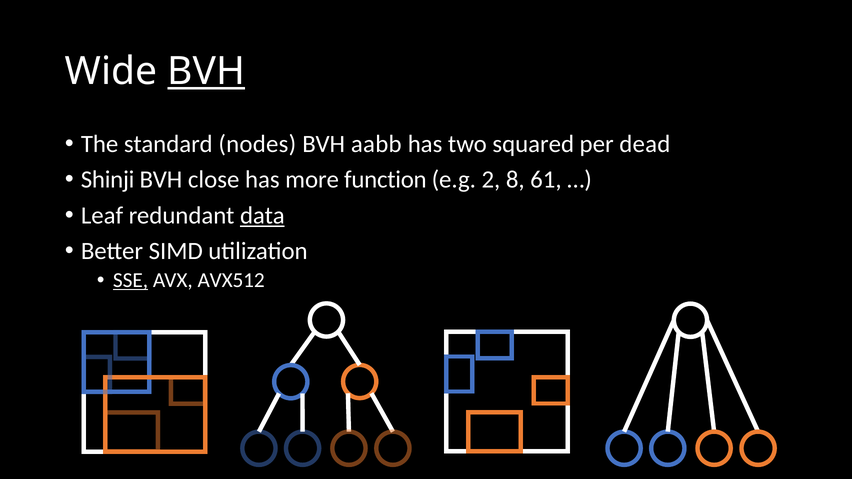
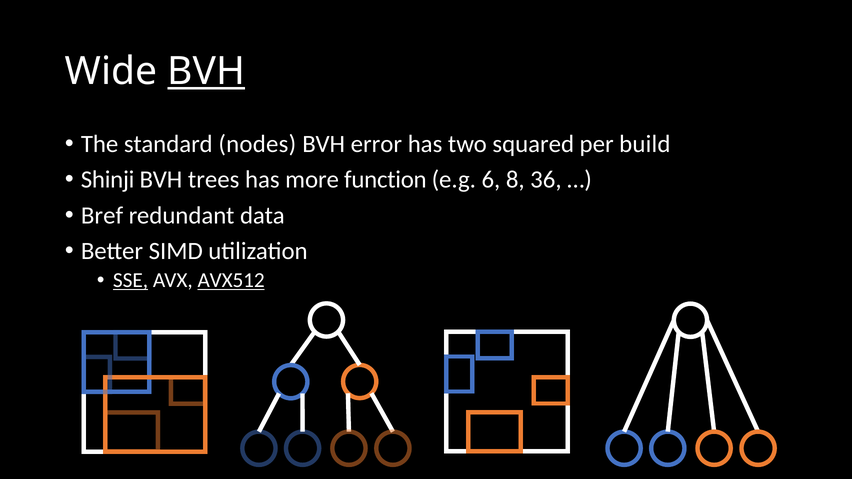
aabb: aabb -> error
dead: dead -> build
close: close -> trees
2: 2 -> 6
61: 61 -> 36
Leaf: Leaf -> Bref
data underline: present -> none
AVX512 underline: none -> present
